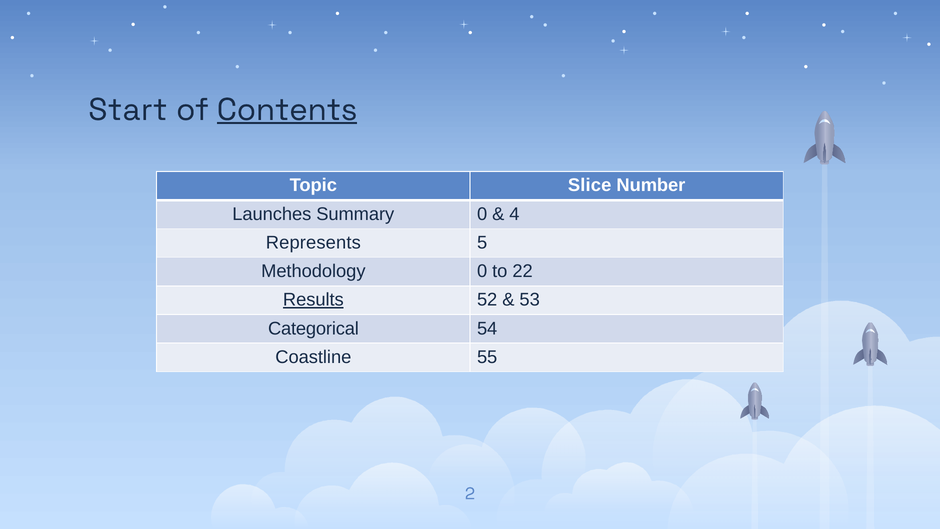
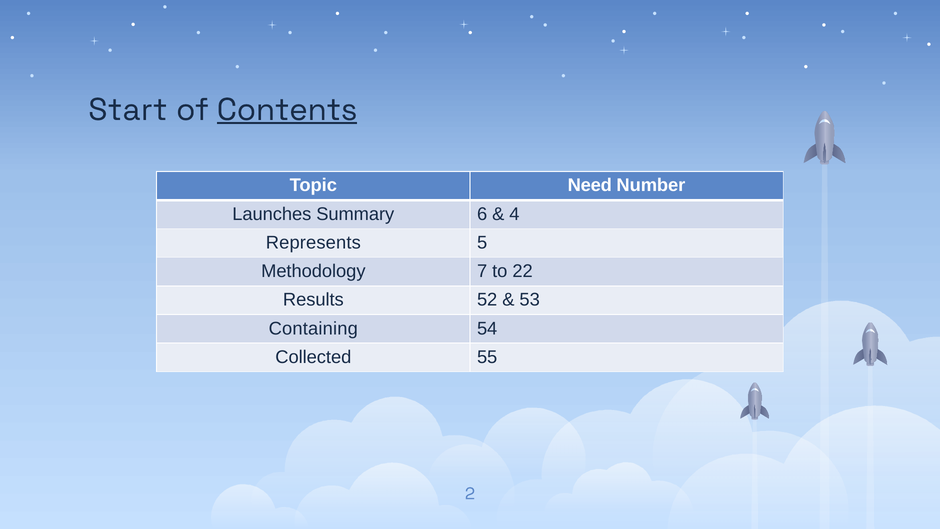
Slice: Slice -> Need
Summary 0: 0 -> 6
Methodology 0: 0 -> 7
Results underline: present -> none
Categorical: Categorical -> Containing
Coastline: Coastline -> Collected
